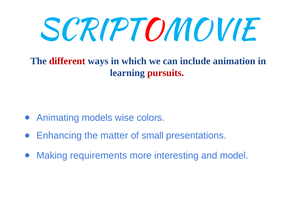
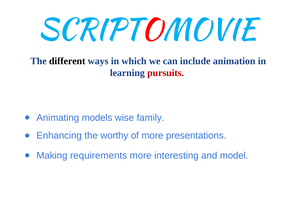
different colour: red -> black
colors: colors -> family
matter: matter -> worthy
of small: small -> more
